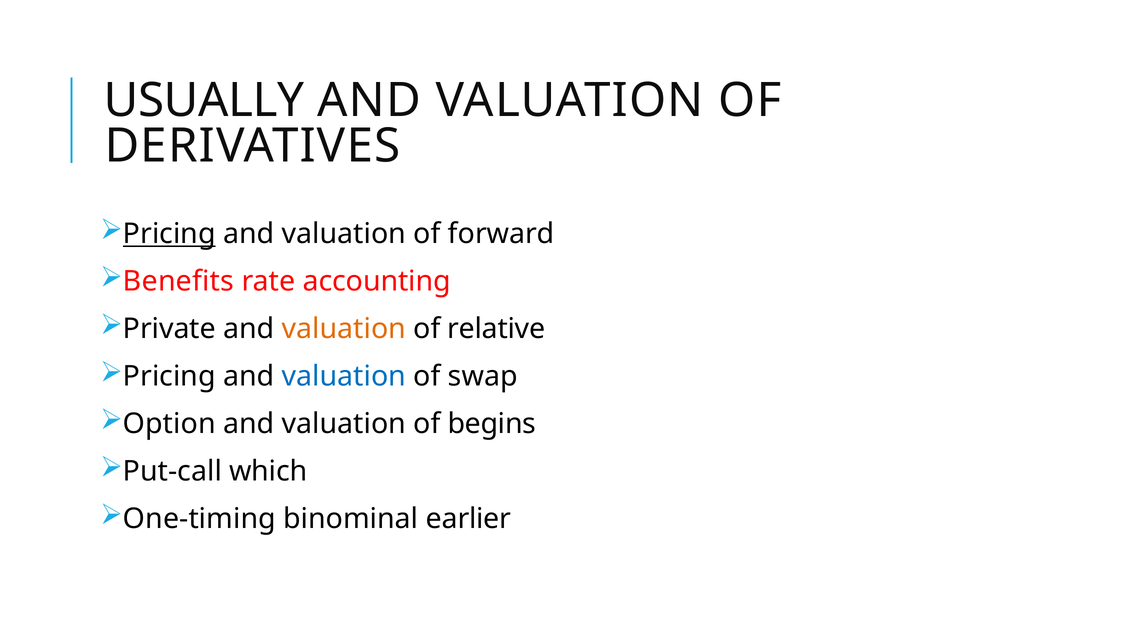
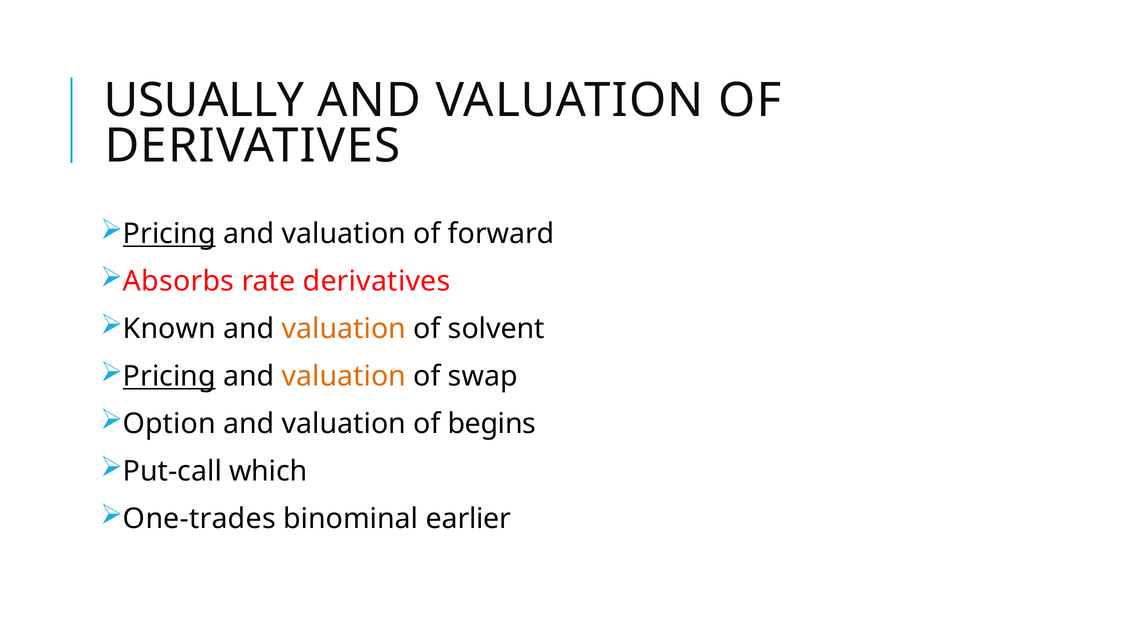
Benefits: Benefits -> Absorbs
rate accounting: accounting -> derivatives
Private: Private -> Known
relative: relative -> solvent
Pricing at (169, 376) underline: none -> present
valuation at (344, 376) colour: blue -> orange
One-timing: One-timing -> One-trades
